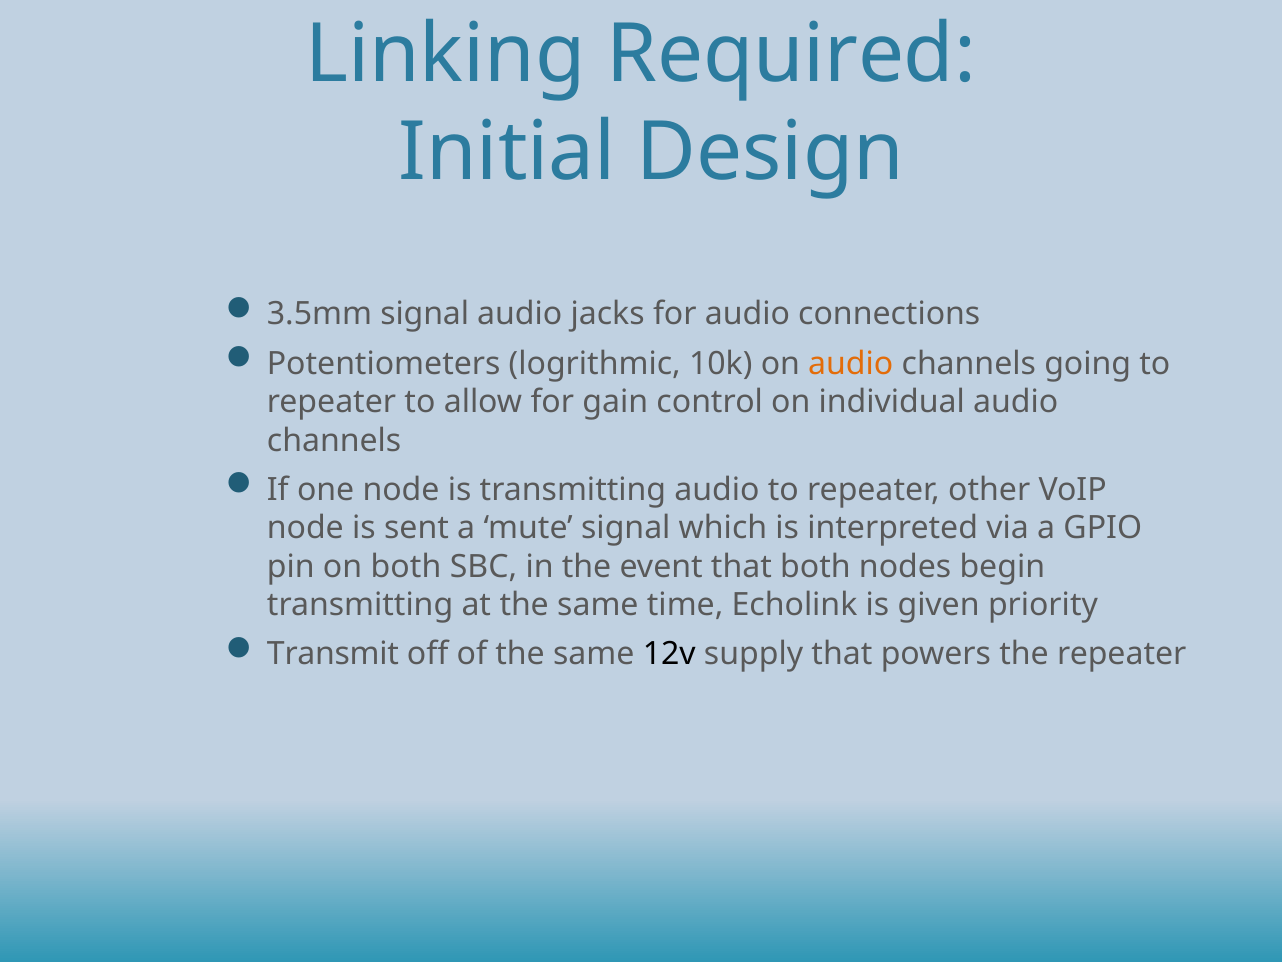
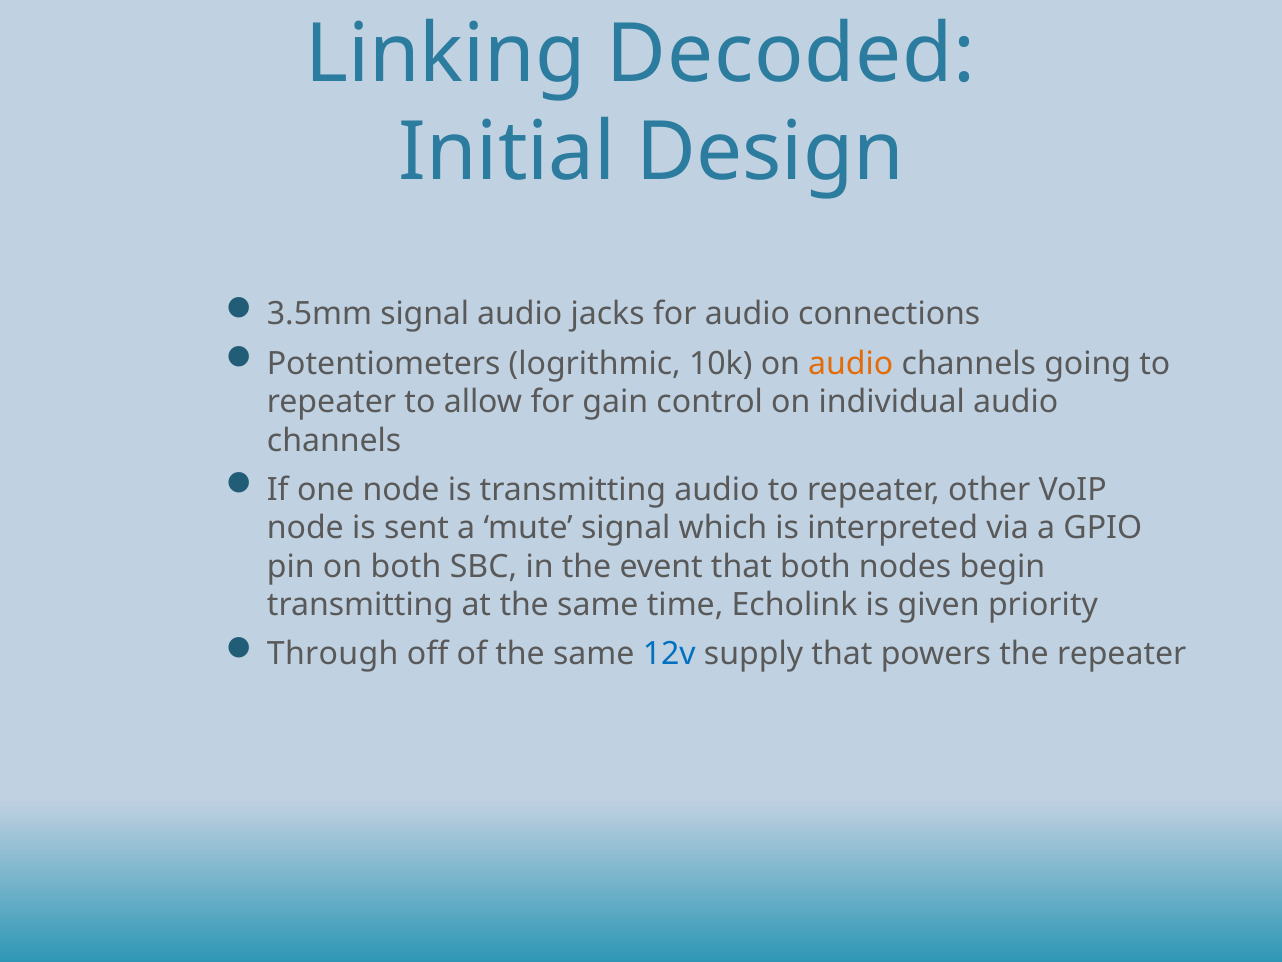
Required: Required -> Decoded
Transmit: Transmit -> Through
12v colour: black -> blue
